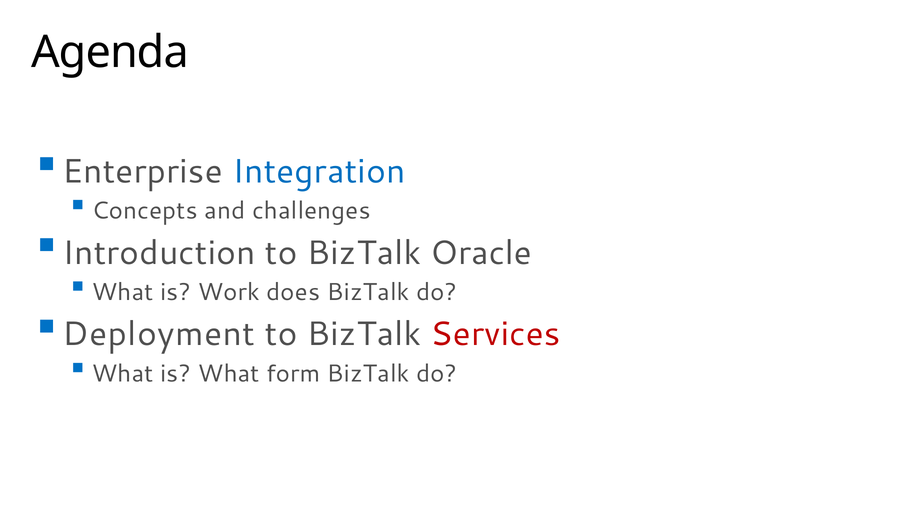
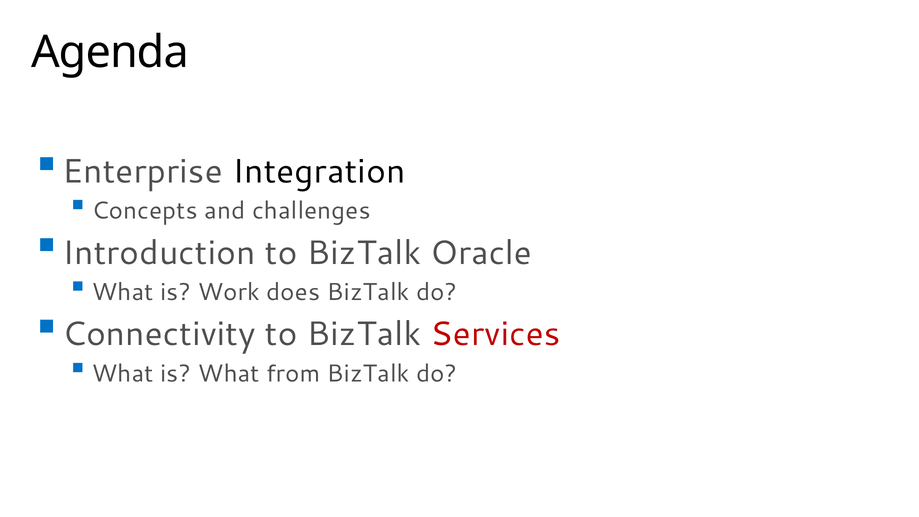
Integration colour: blue -> black
Deployment: Deployment -> Connectivity
form: form -> from
